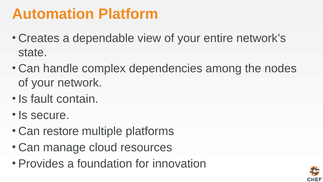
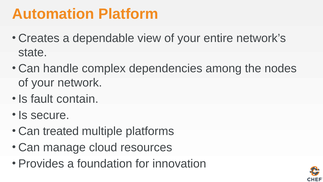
restore: restore -> treated
